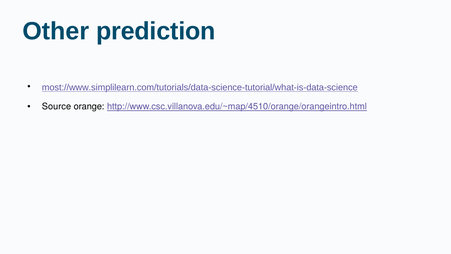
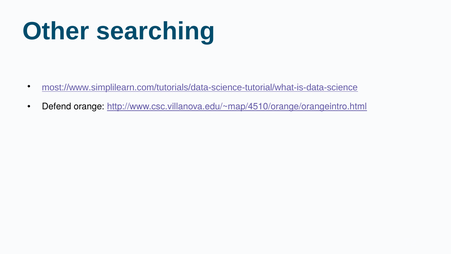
prediction: prediction -> searching
Source: Source -> Defend
